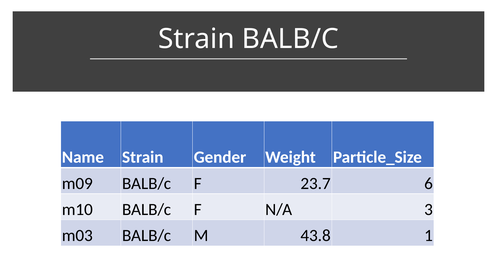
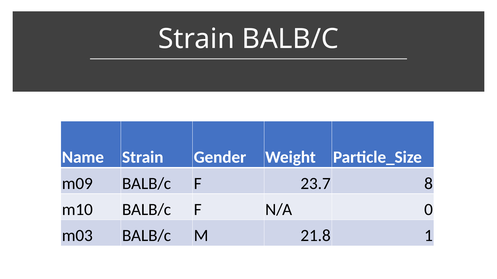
6: 6 -> 8
3: 3 -> 0
43.8: 43.8 -> 21.8
